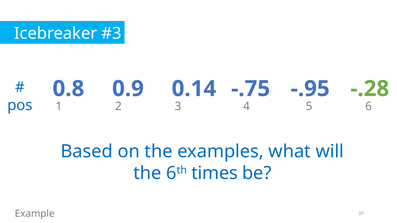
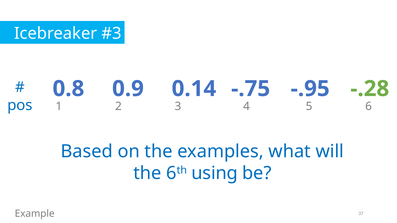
times: times -> using
